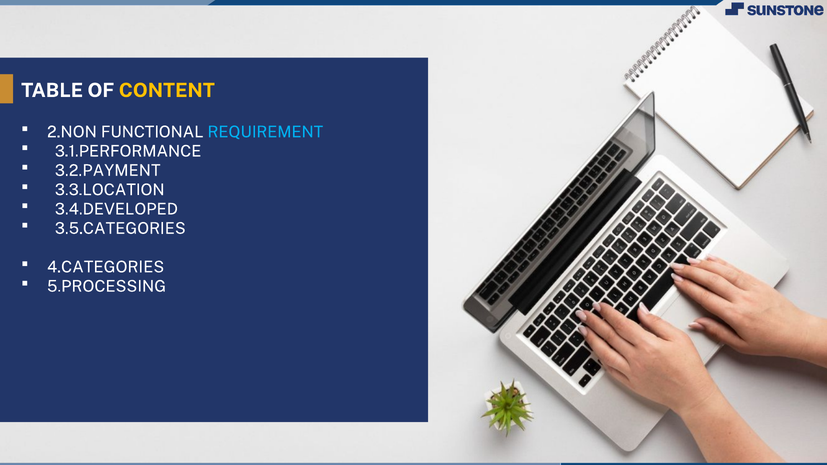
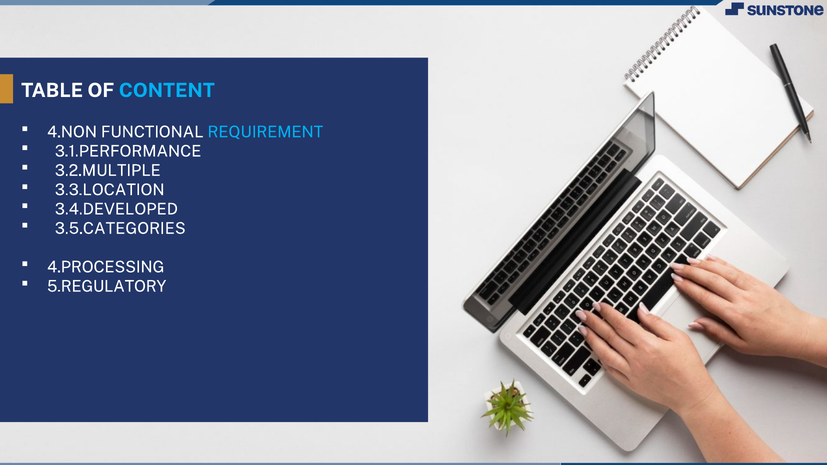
CONTENT colour: yellow -> light blue
2.NON: 2.NON -> 4.NON
3.2.PAYMENT: 3.2.PAYMENT -> 3.2.MULTIPLE
4.CATEGORIES: 4.CATEGORIES -> 4.PROCESSING
5.PROCESSING: 5.PROCESSING -> 5.REGULATORY
